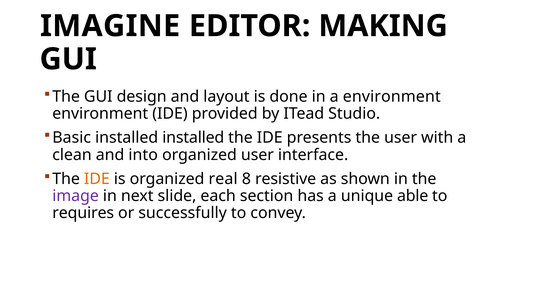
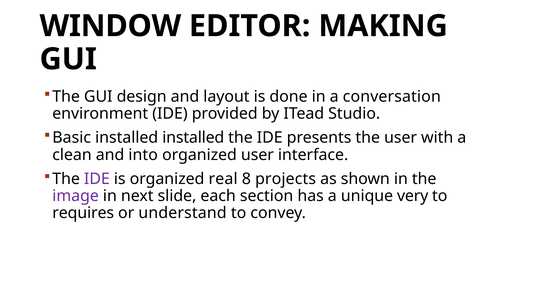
IMAGINE: IMAGINE -> WINDOW
a environment: environment -> conversation
IDE at (97, 178) colour: orange -> purple
resistive: resistive -> projects
able: able -> very
successfully: successfully -> understand
